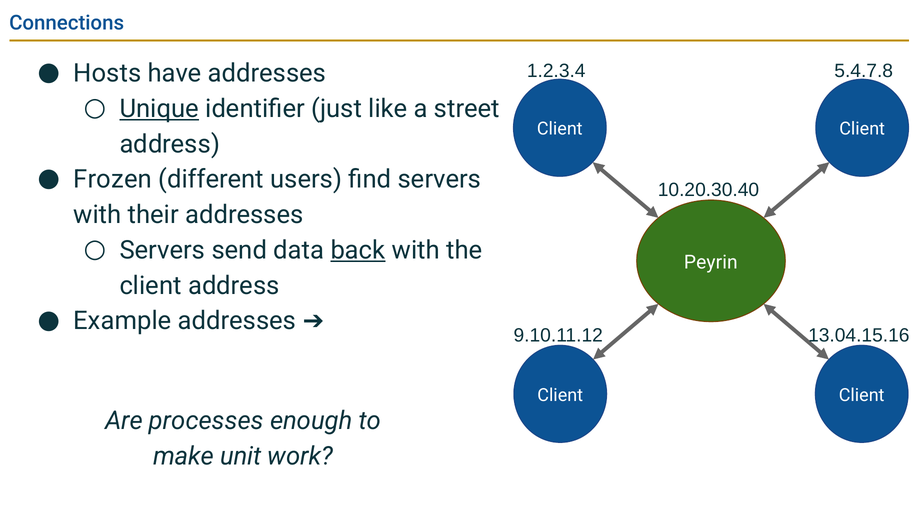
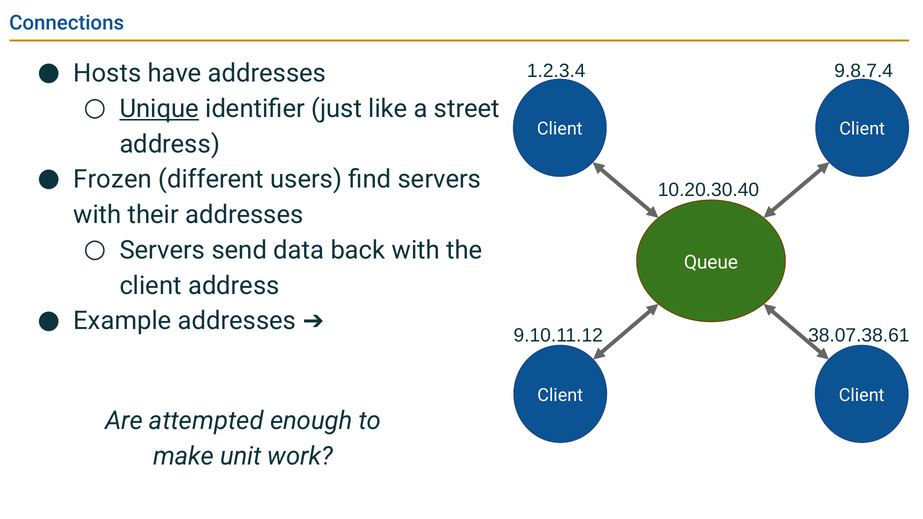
5.4.7.8: 5.4.7.8 -> 9.8.7.4
back underline: present -> none
Peyrin: Peyrin -> Queue
13.04.15.16: 13.04.15.16 -> 38.07.38.61
processes: processes -> attempted
